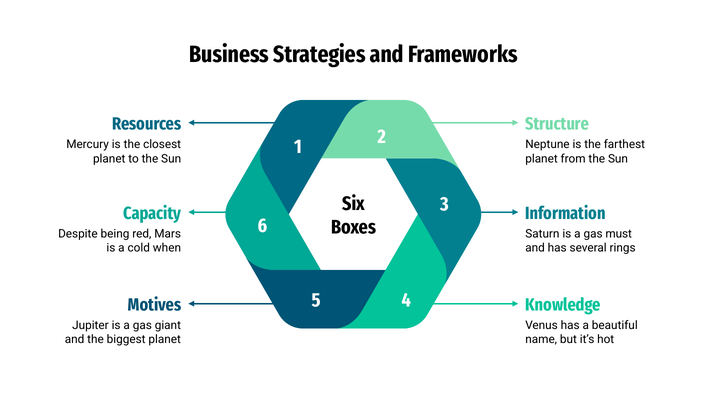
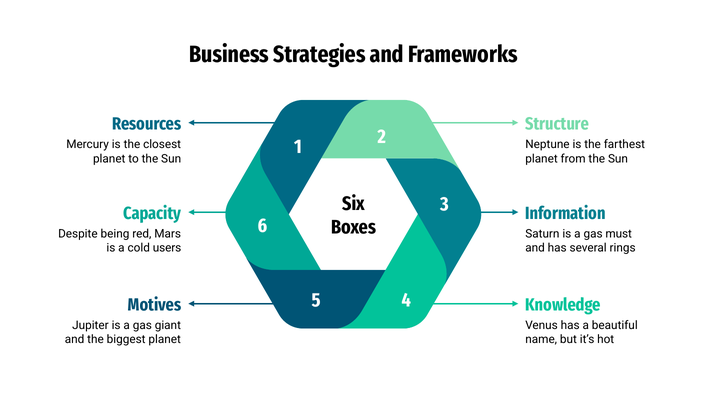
when: when -> users
